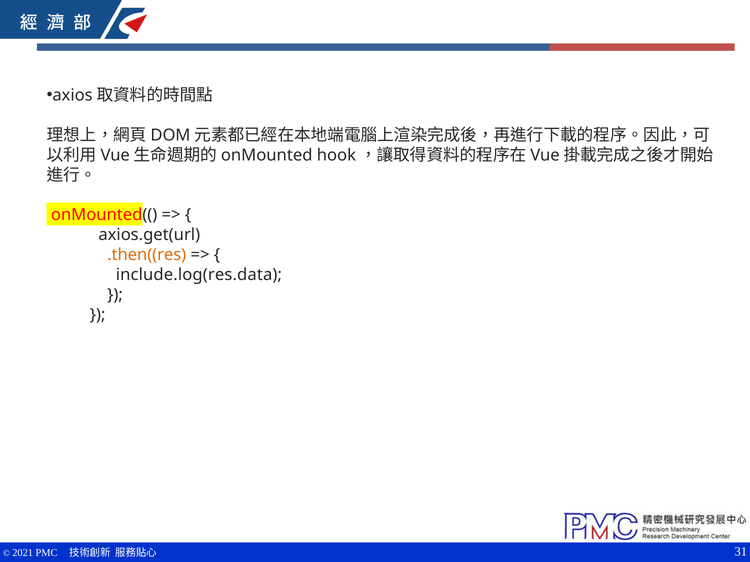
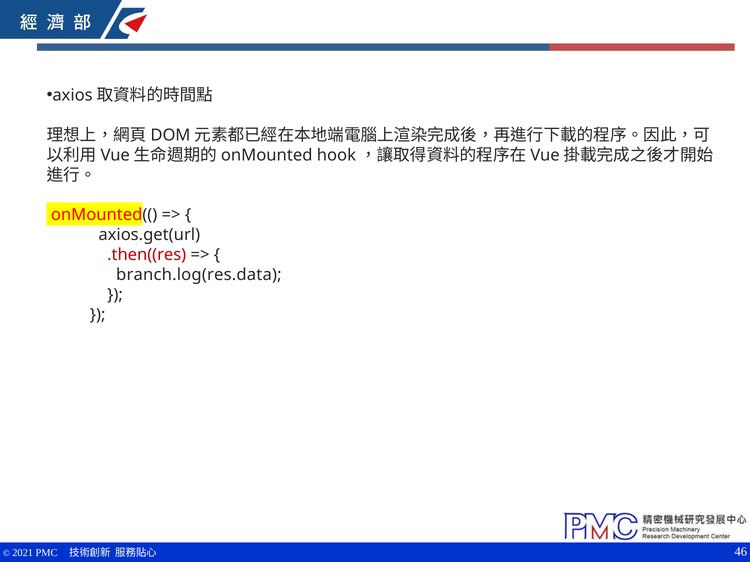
.then((res colour: orange -> red
include.log(res.data: include.log(res.data -> branch.log(res.data
31: 31 -> 46
